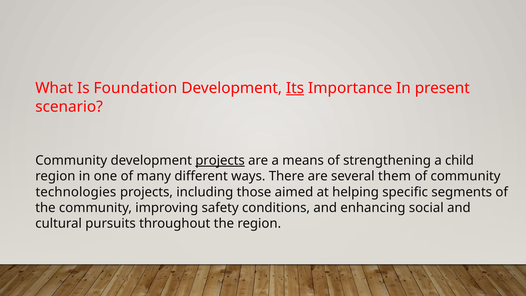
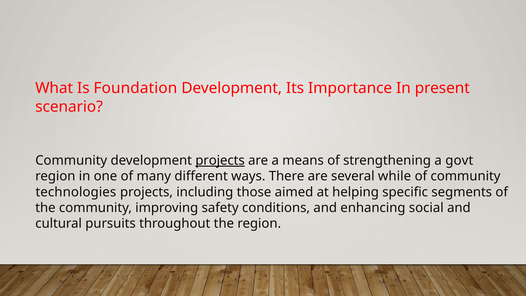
Its underline: present -> none
child: child -> govt
them: them -> while
